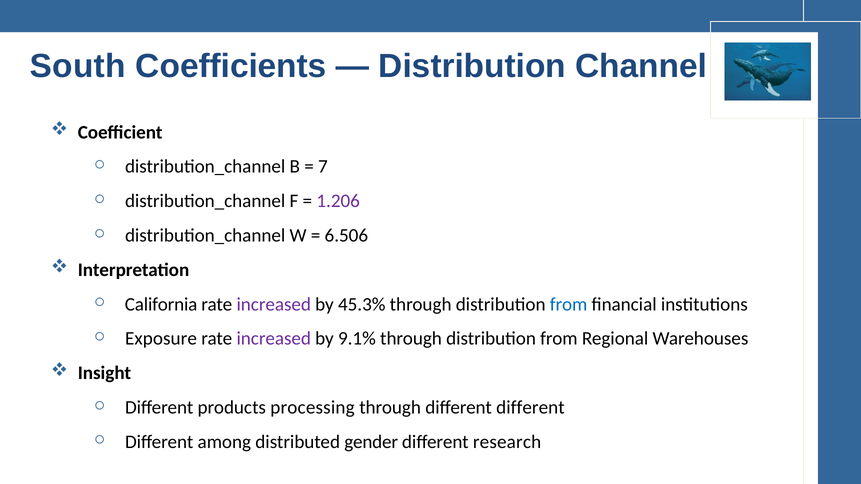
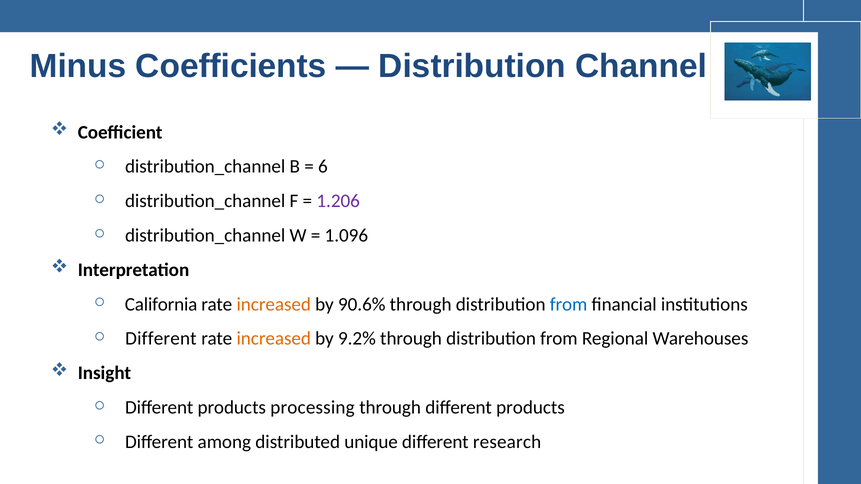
South: South -> Minus
7: 7 -> 6
6.506: 6.506 -> 1.096
increased at (274, 304) colour: purple -> orange
45.3%: 45.3% -> 90.6%
Exposure at (161, 339): Exposure -> Different
increased at (274, 339) colour: purple -> orange
9.1%: 9.1% -> 9.2%
through different different: different -> products
gender: gender -> unique
